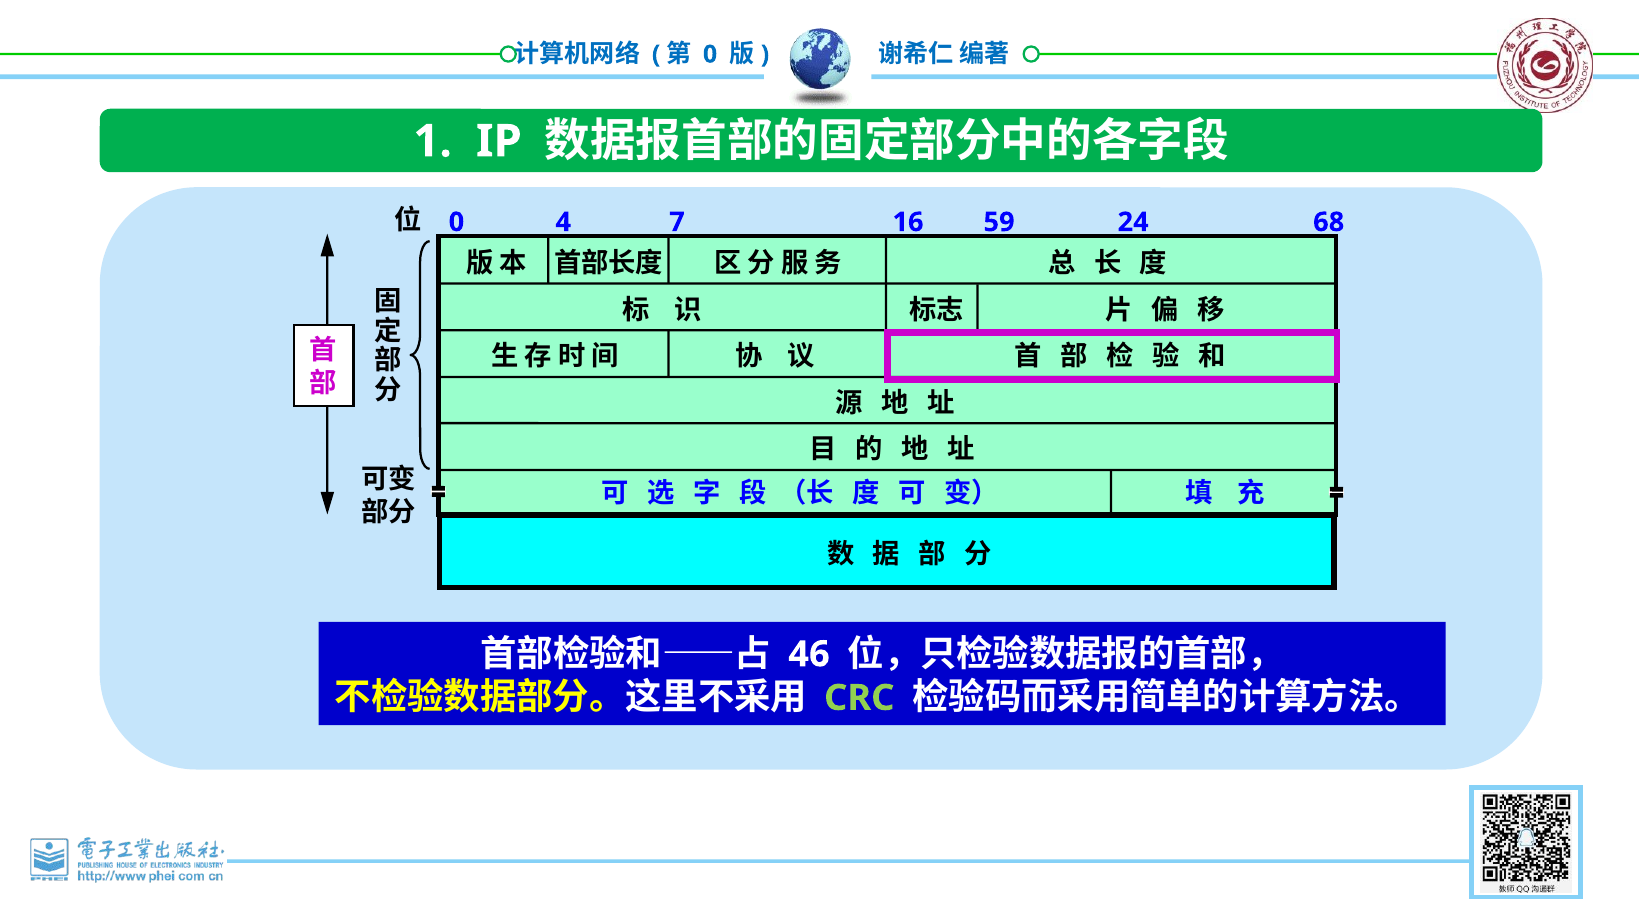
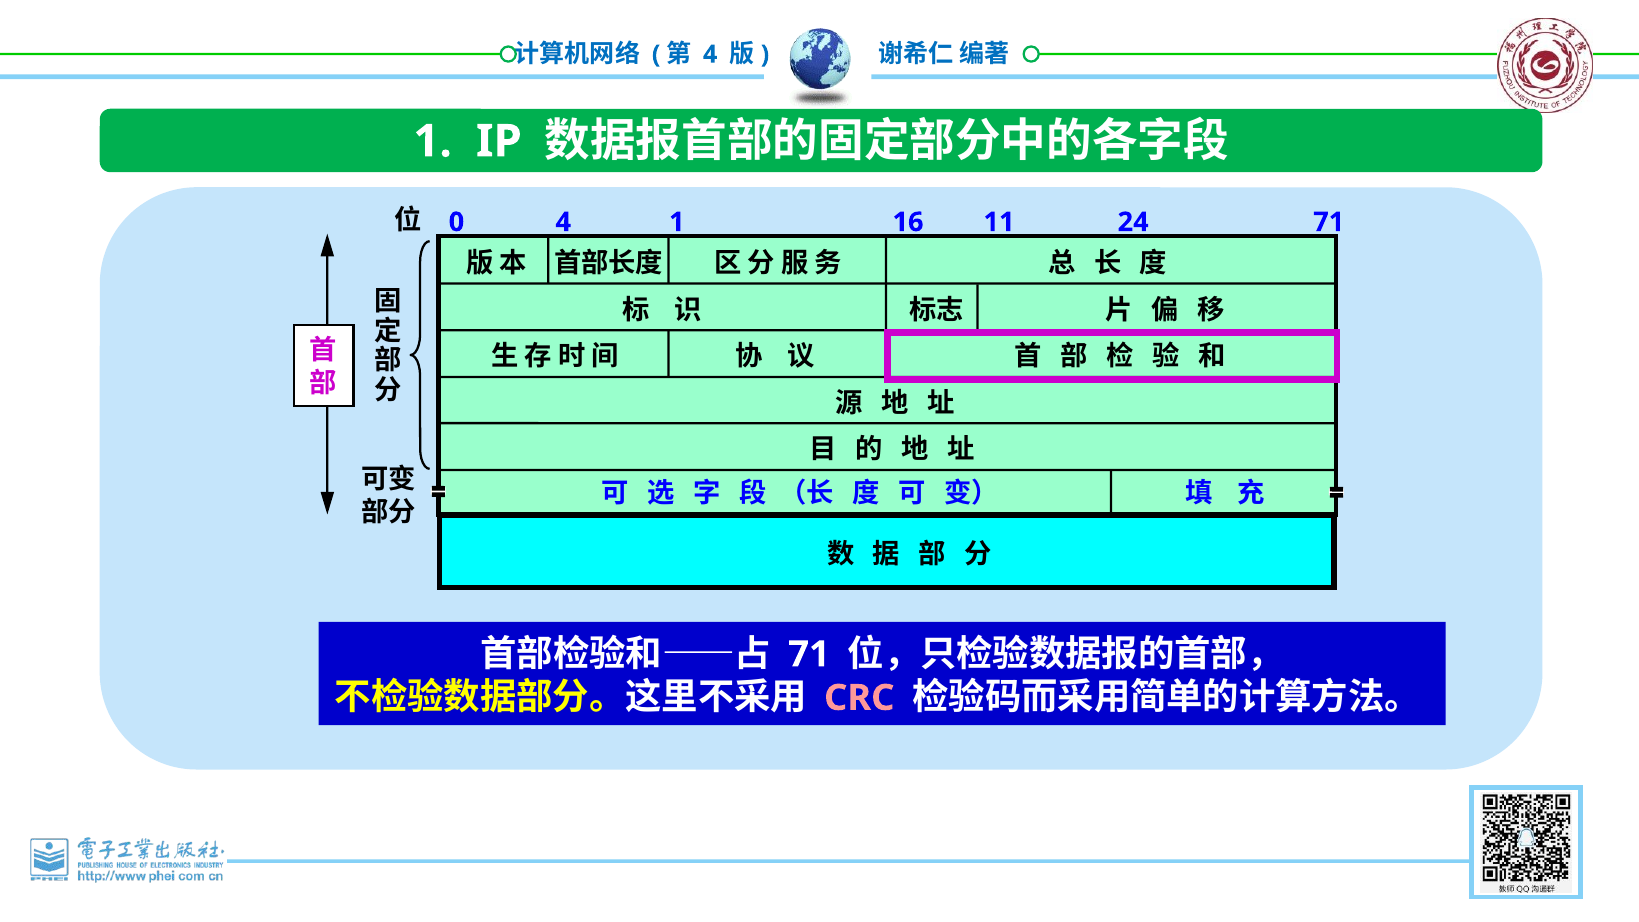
0 at (710, 54): 0 -> 4
4 7: 7 -> 1
59: 59 -> 11
24 68: 68 -> 71
46 at (809, 654): 46 -> 71
CRC colour: light green -> pink
